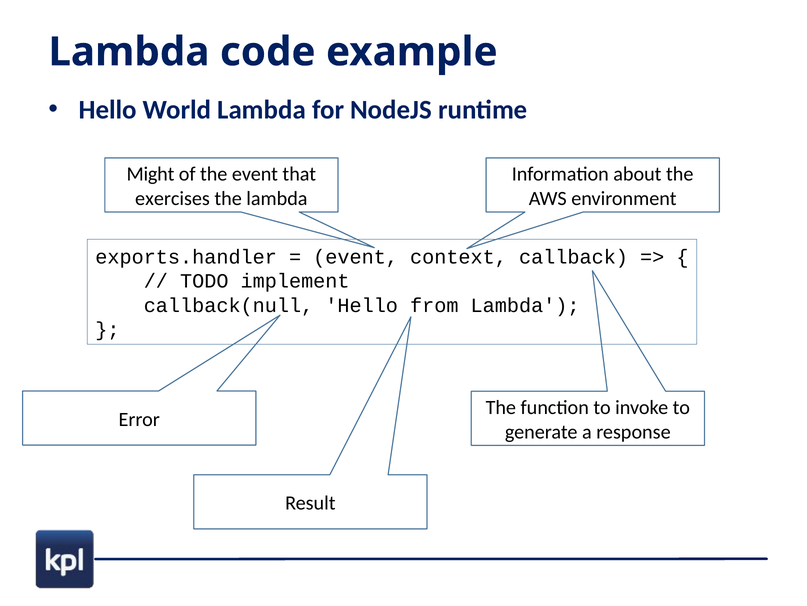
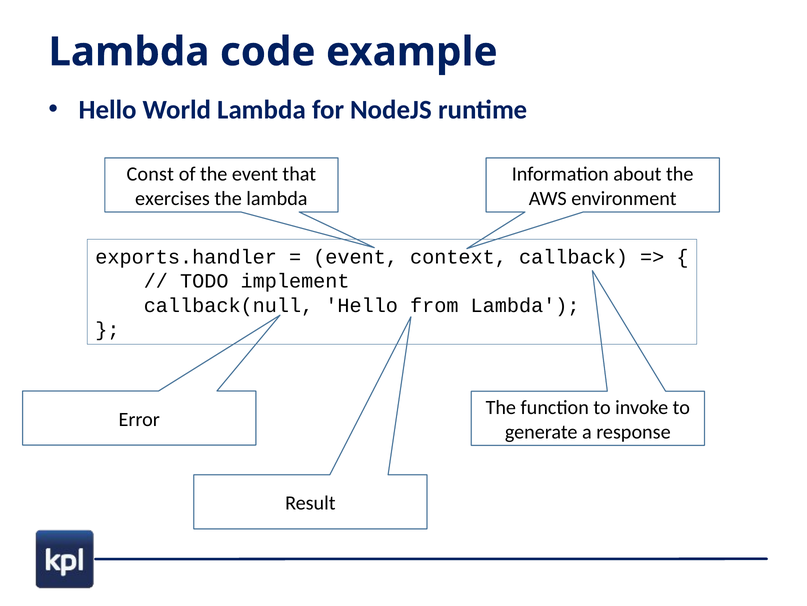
Might: Might -> Const
